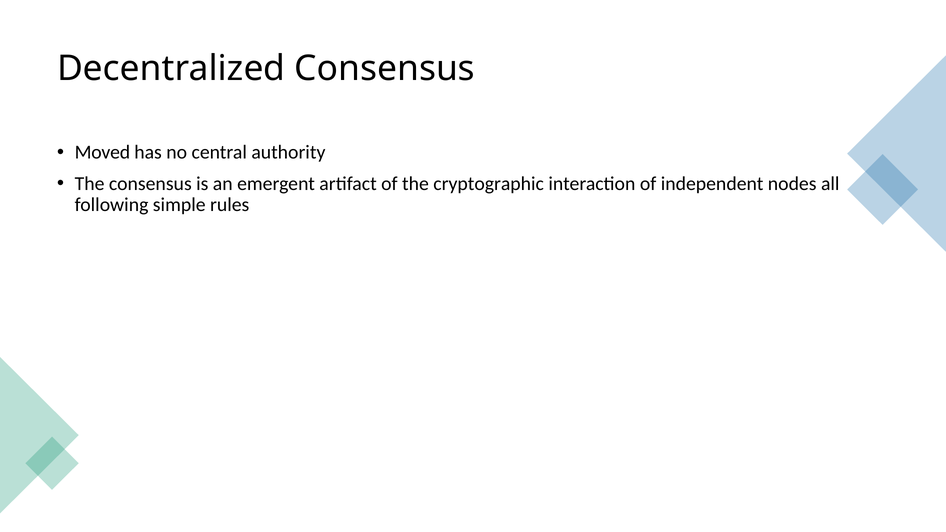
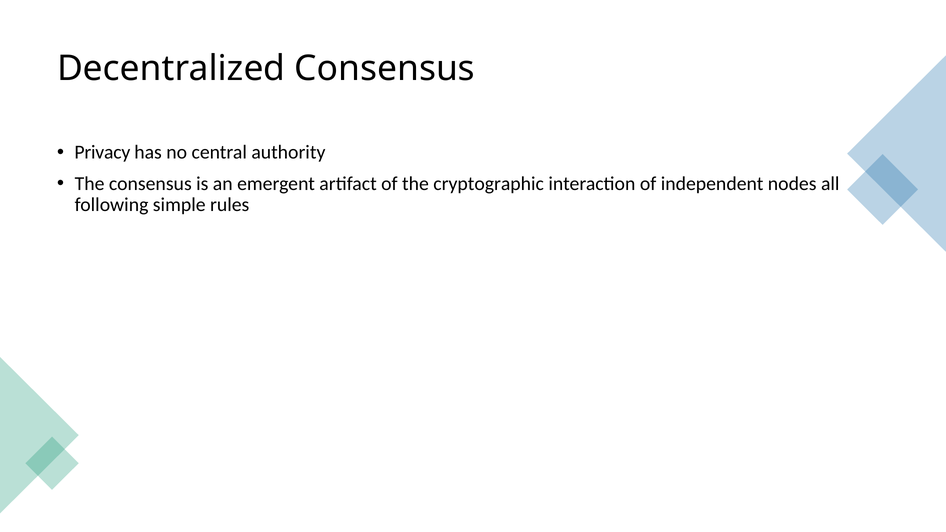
Moved: Moved -> Privacy
